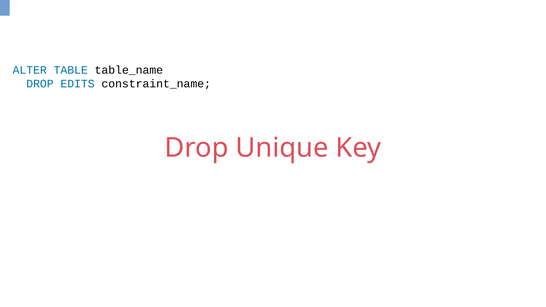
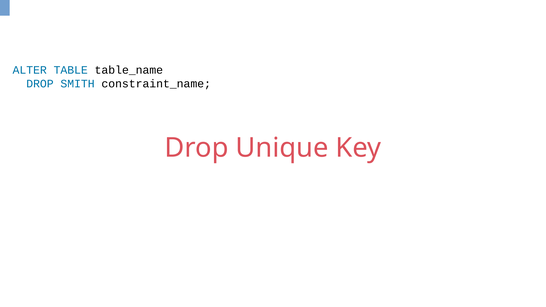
EDITS: EDITS -> SMITH
